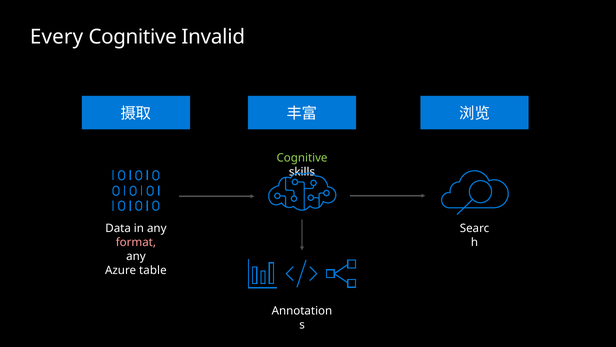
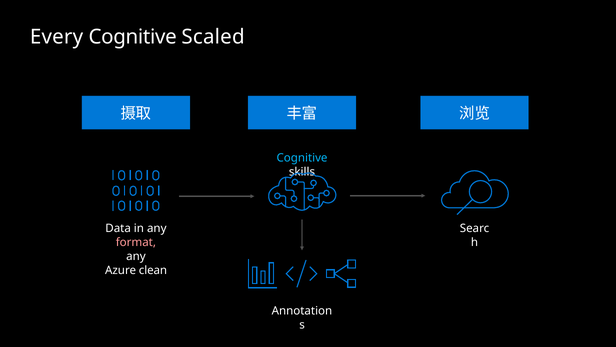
Invalid: Invalid -> Scaled
Cognitive at (302, 158) colour: light green -> light blue
table: table -> clean
